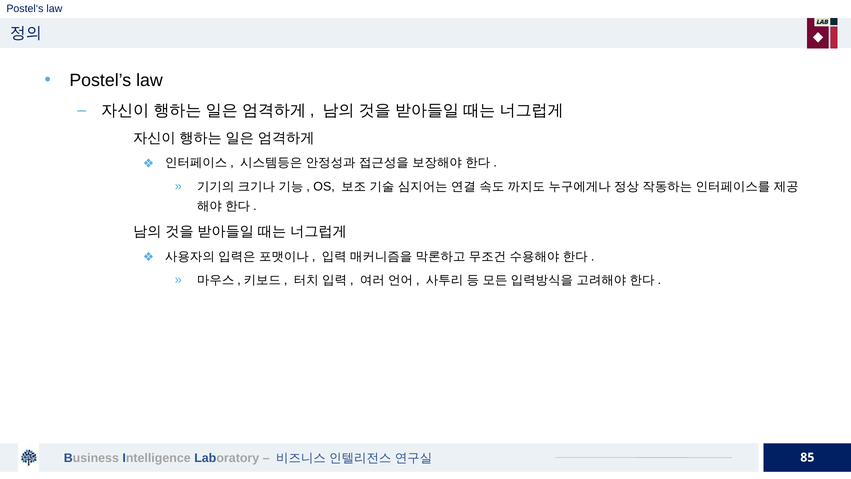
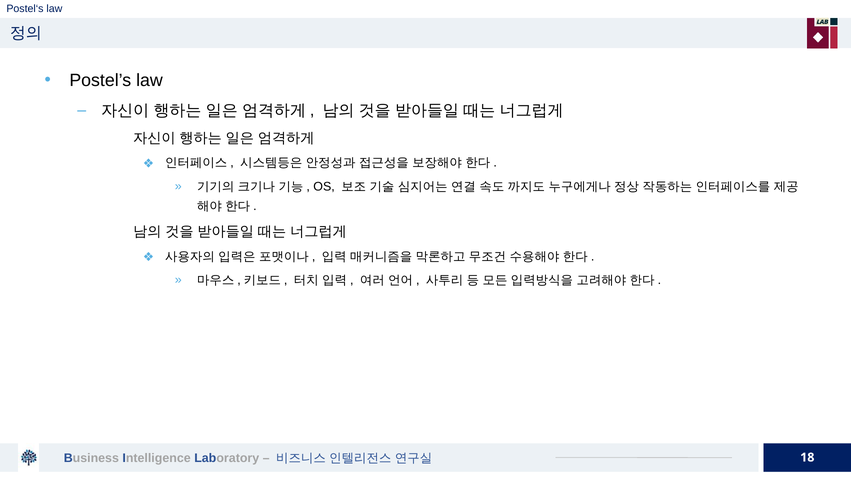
85: 85 -> 18
